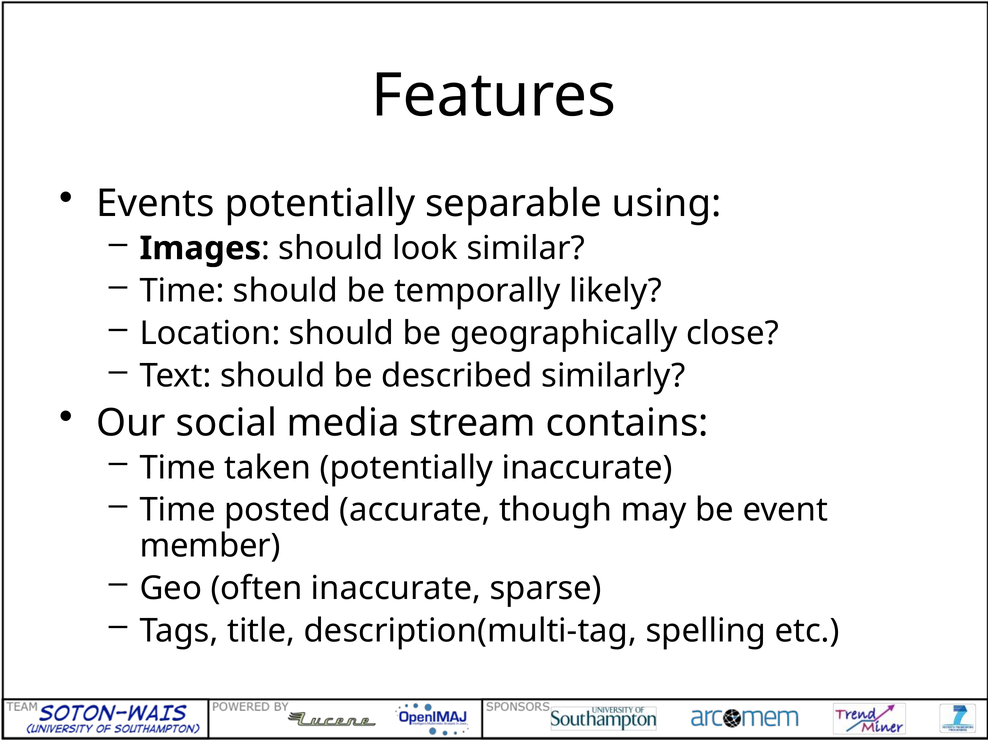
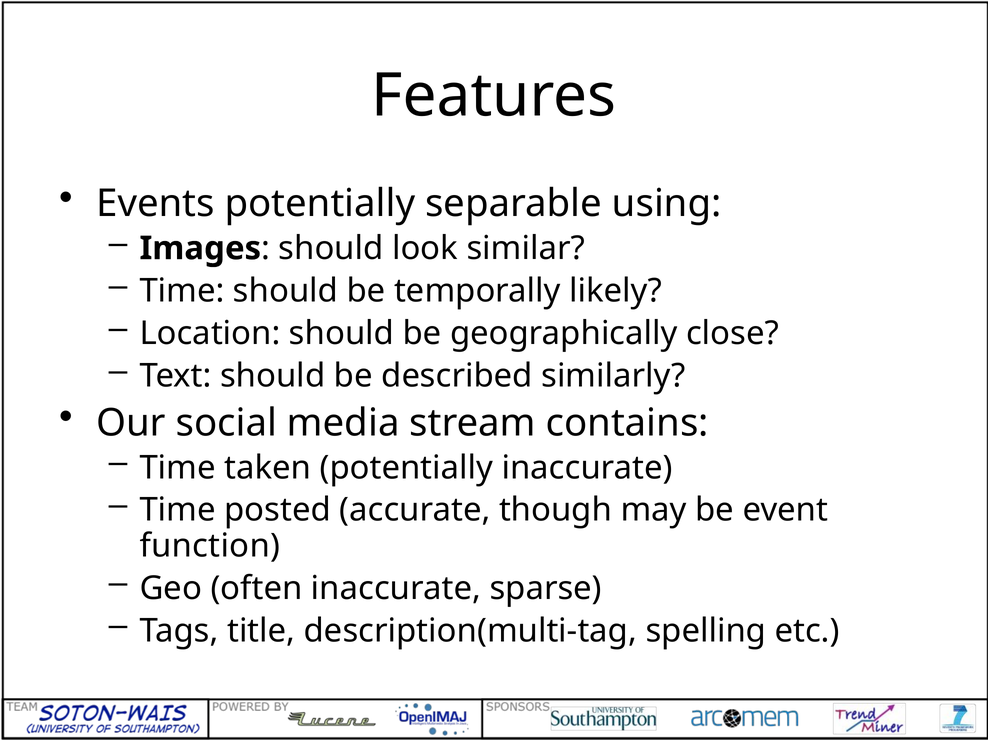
member: member -> function
